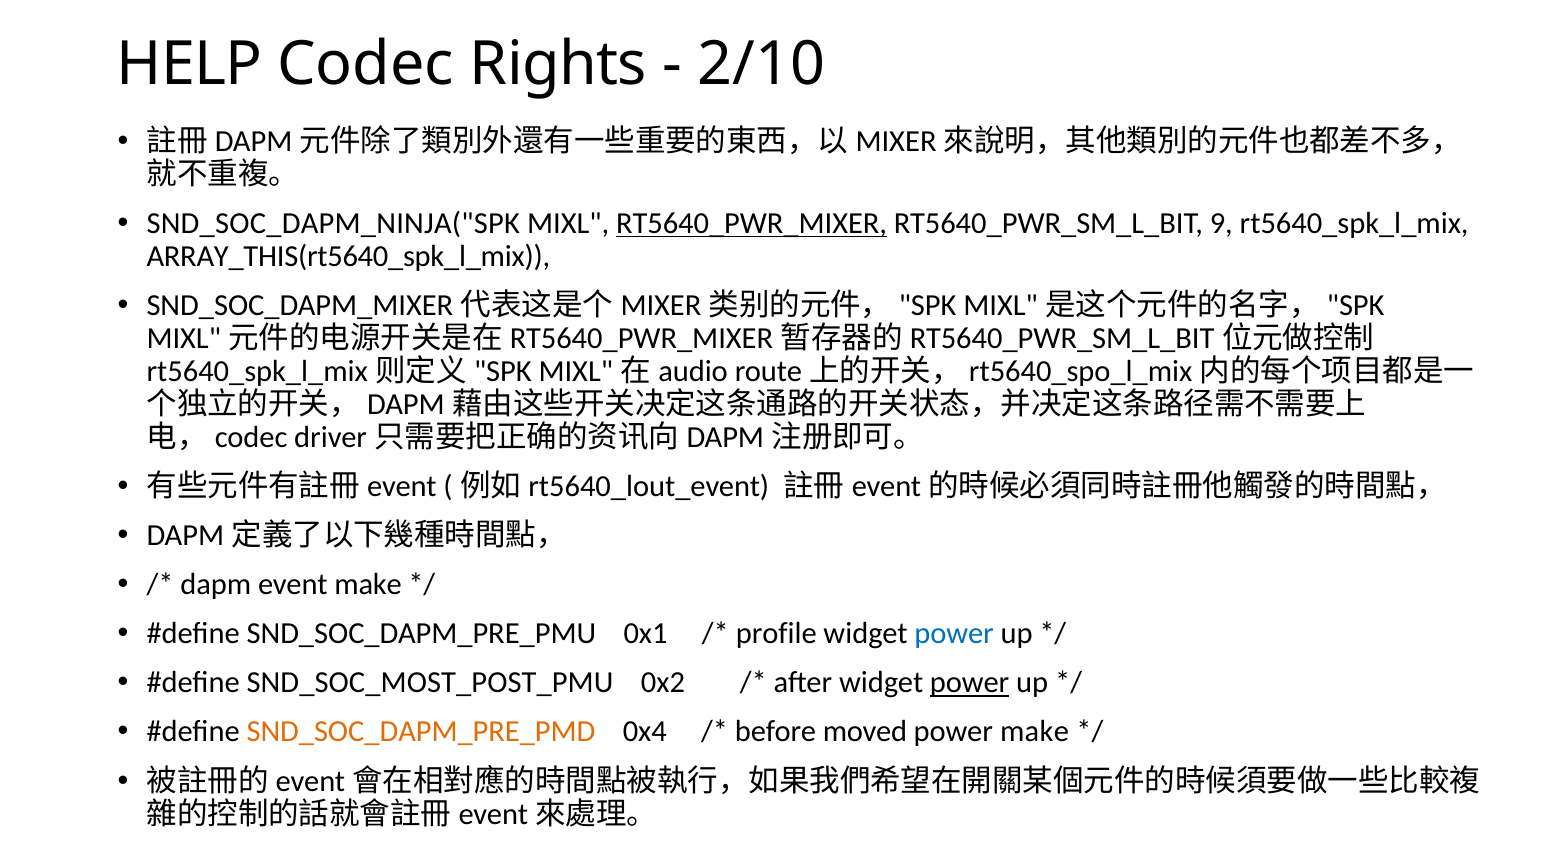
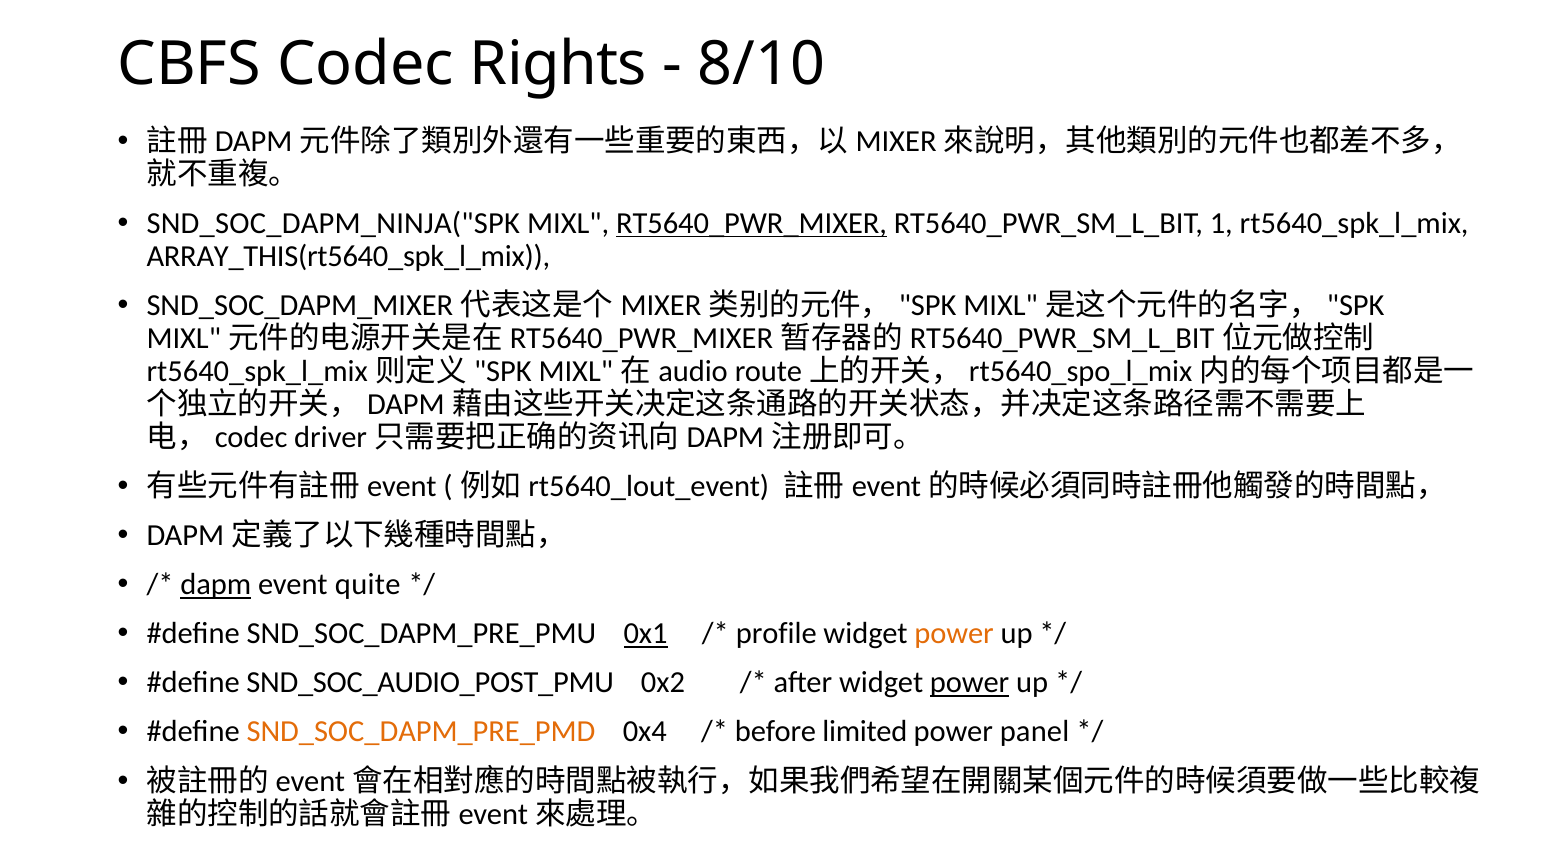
HELP: HELP -> CBFS
2/10: 2/10 -> 8/10
9: 9 -> 1
dapm underline: none -> present
event make: make -> quite
0x1 underline: none -> present
power at (954, 634) colour: blue -> orange
SND_SOC_MOST_POST_PMU: SND_SOC_MOST_POST_PMU -> SND_SOC_AUDIO_POST_PMU
moved: moved -> limited
power make: make -> panel
